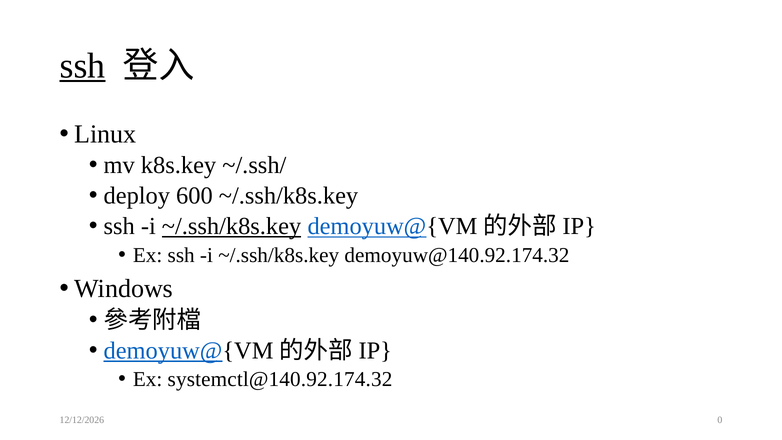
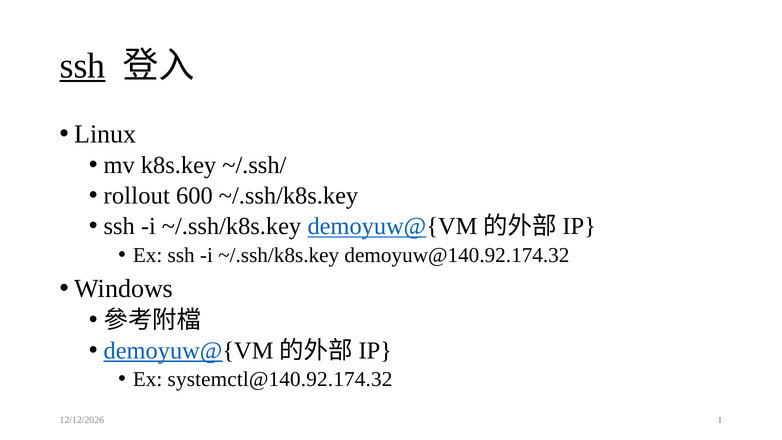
deploy: deploy -> rollout
~/.ssh/k8s.key at (232, 226) underline: present -> none
0: 0 -> 1
